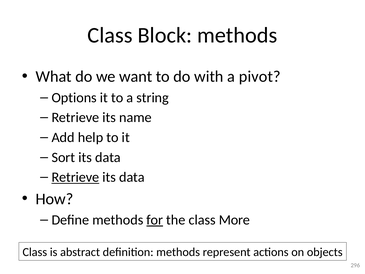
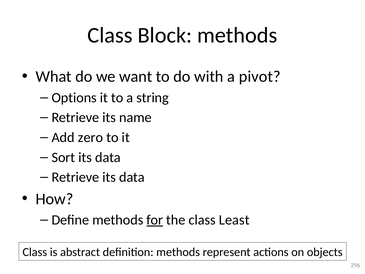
help: help -> zero
Retrieve at (75, 177) underline: present -> none
More: More -> Least
